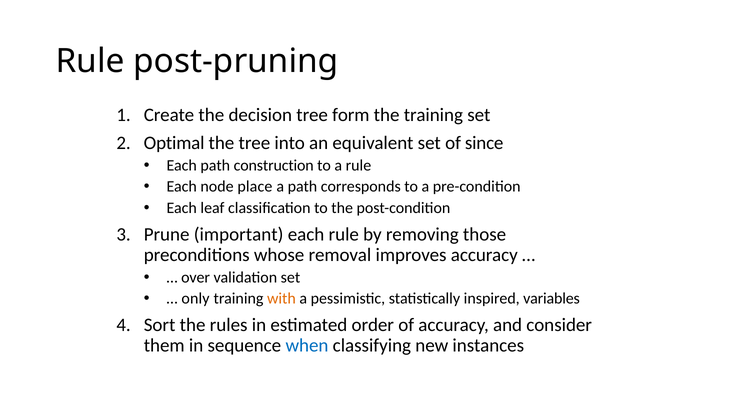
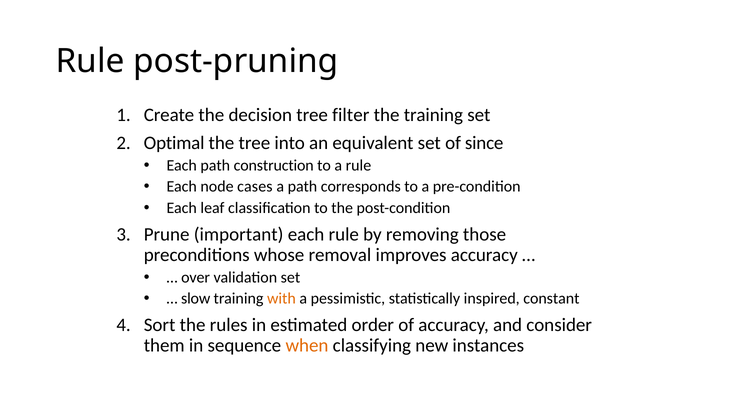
form: form -> filter
place: place -> cases
only: only -> slow
variables: variables -> constant
when colour: blue -> orange
